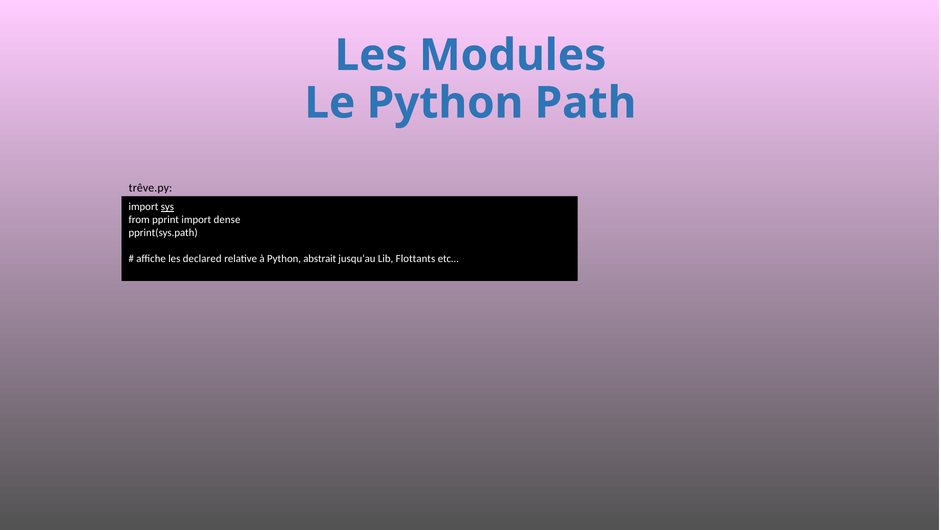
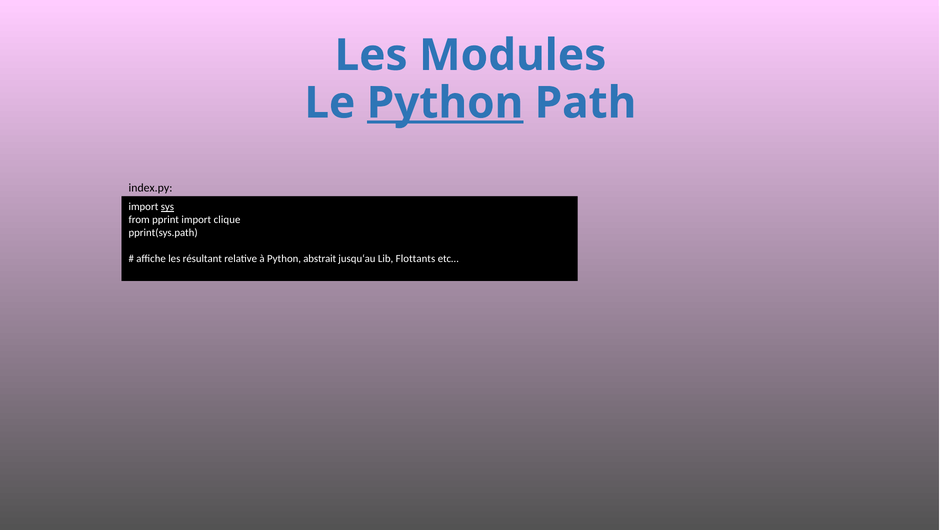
Python at (445, 103) underline: none -> present
trêve.py: trêve.py -> index.py
dense: dense -> clique
declared: declared -> résultant
